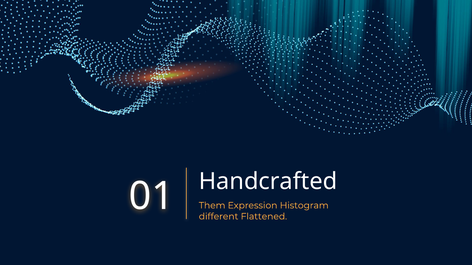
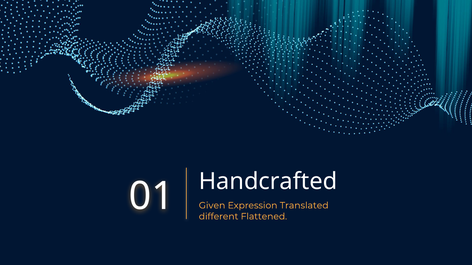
Them: Them -> Given
Histogram: Histogram -> Translated
